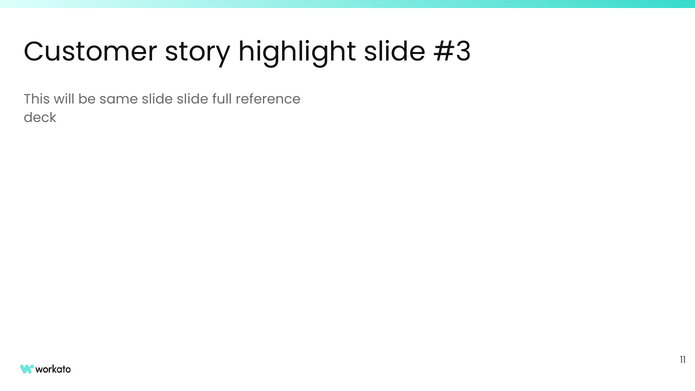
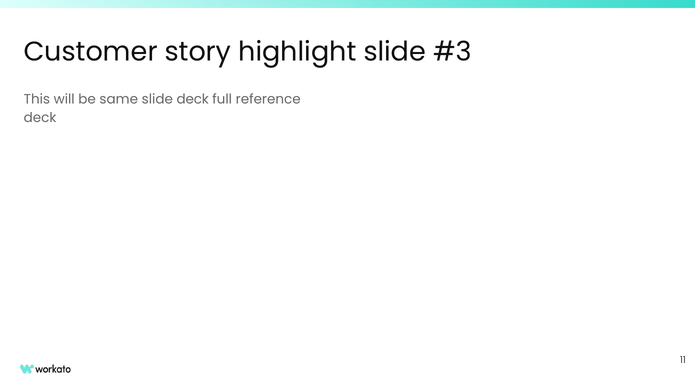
slide slide: slide -> deck
